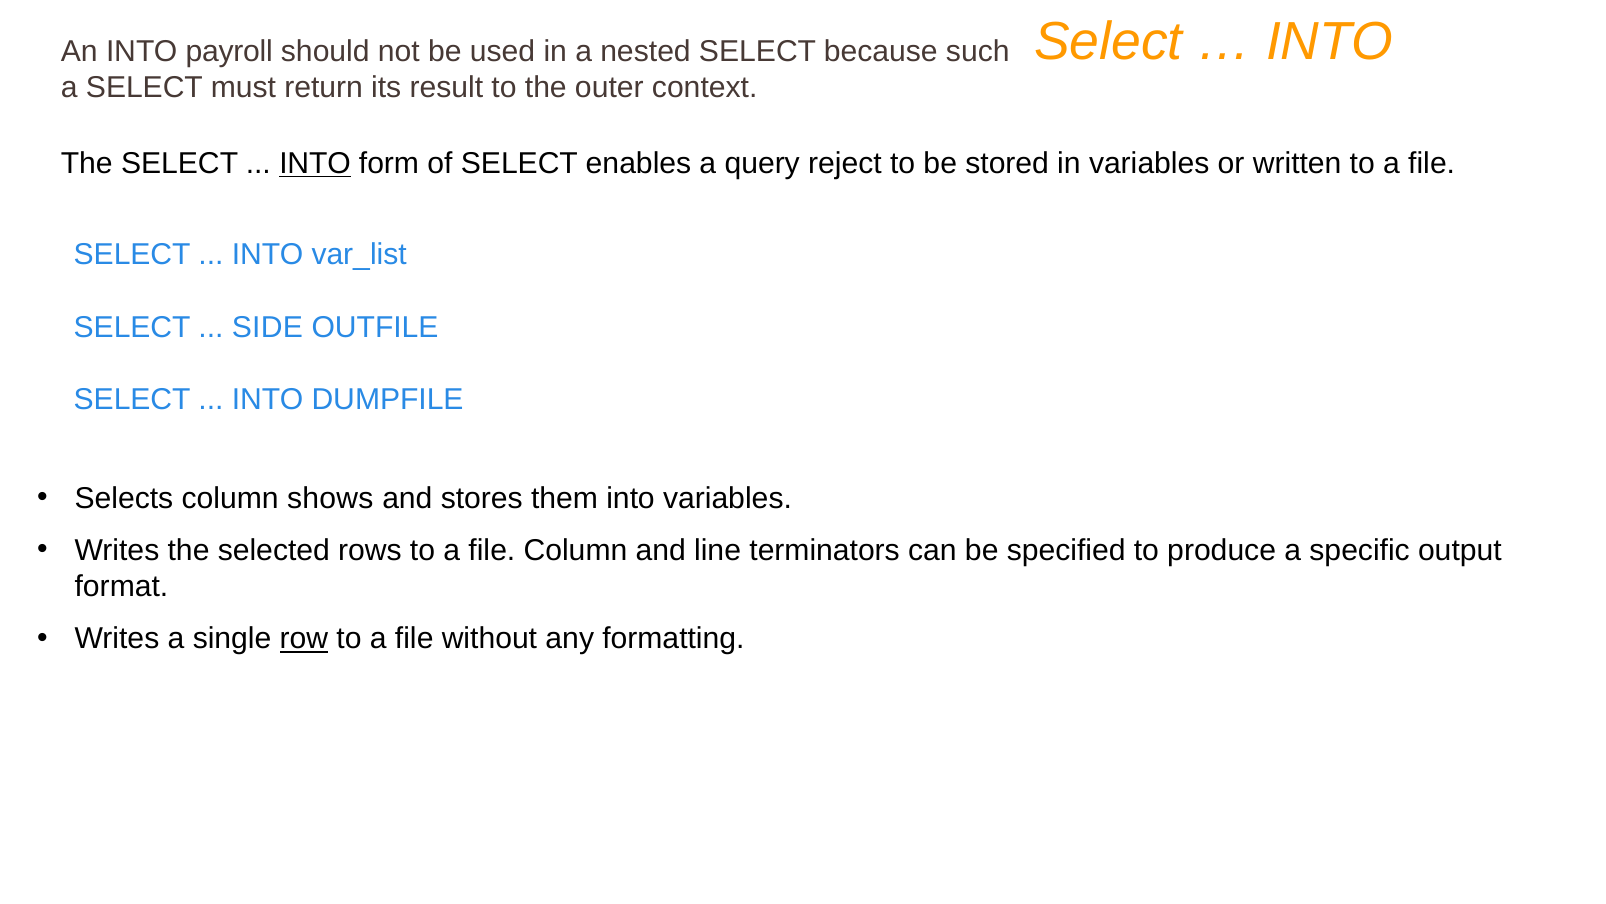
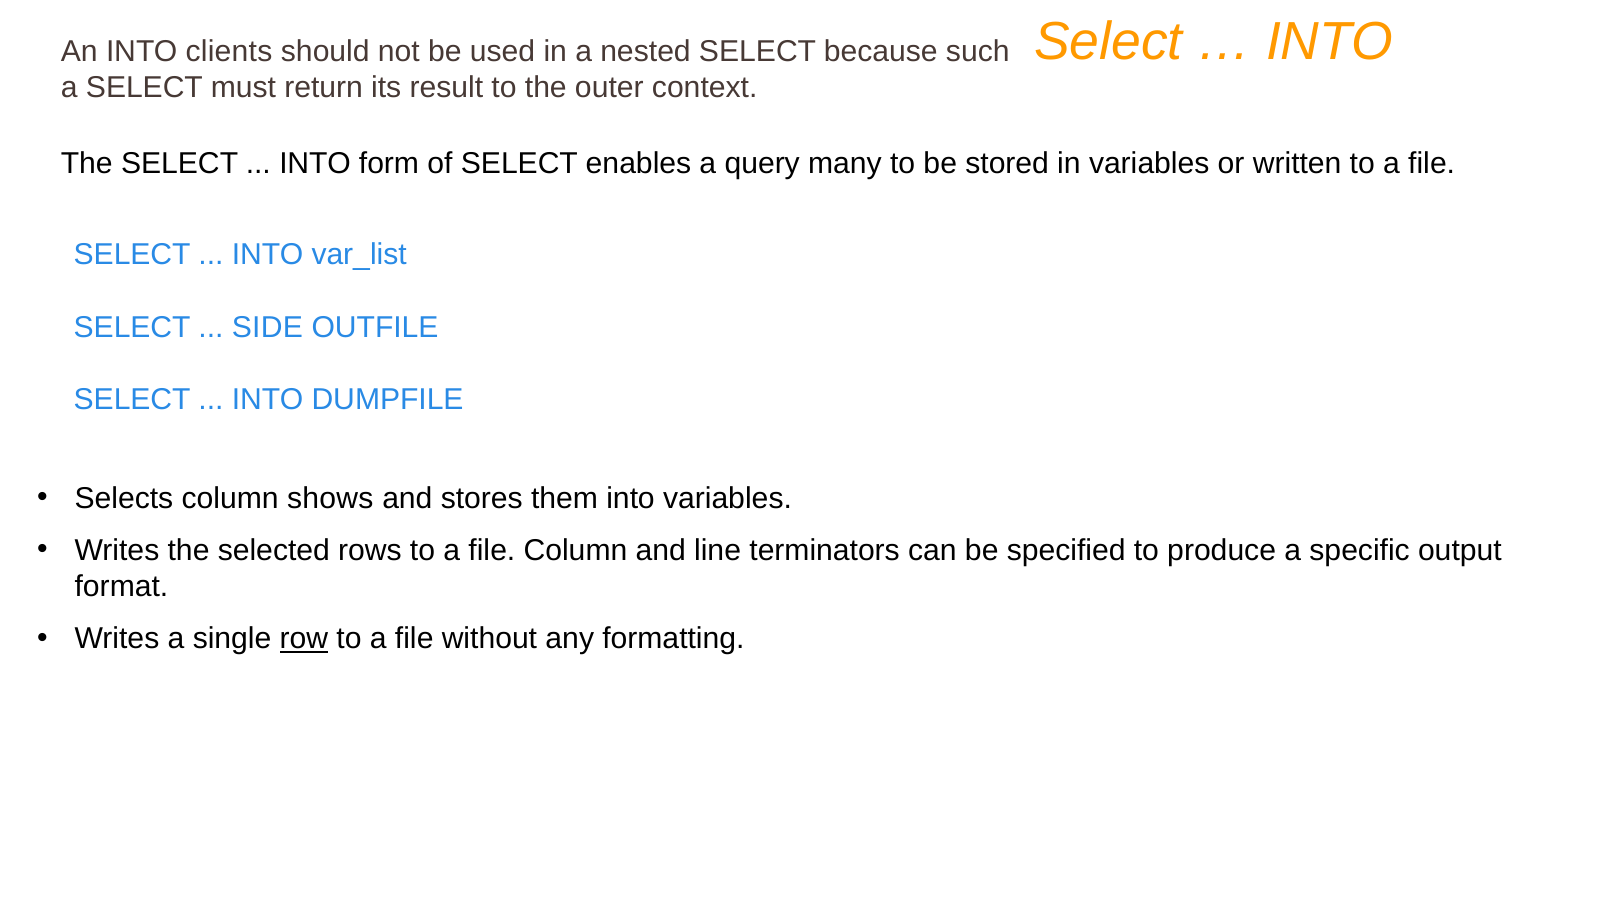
payroll: payroll -> clients
INTO at (315, 163) underline: present -> none
reject: reject -> many
